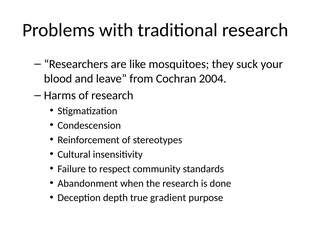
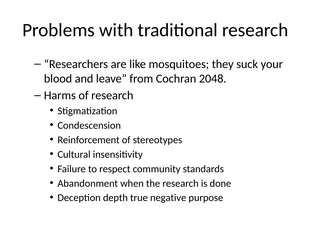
2004: 2004 -> 2048
gradient: gradient -> negative
